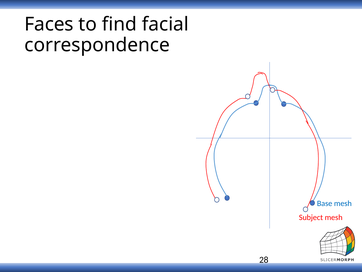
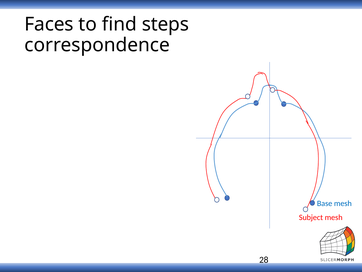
facial: facial -> steps
